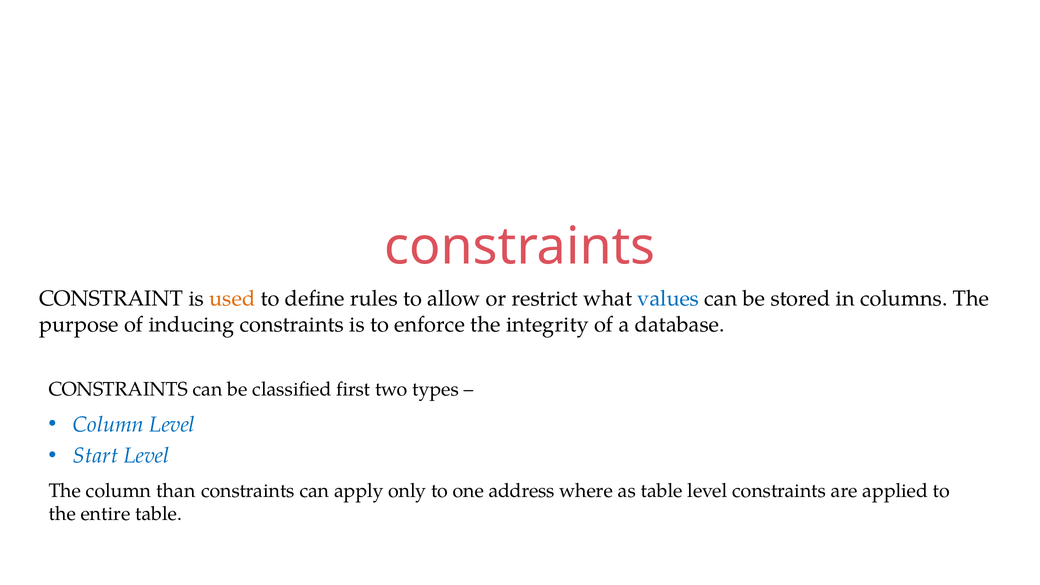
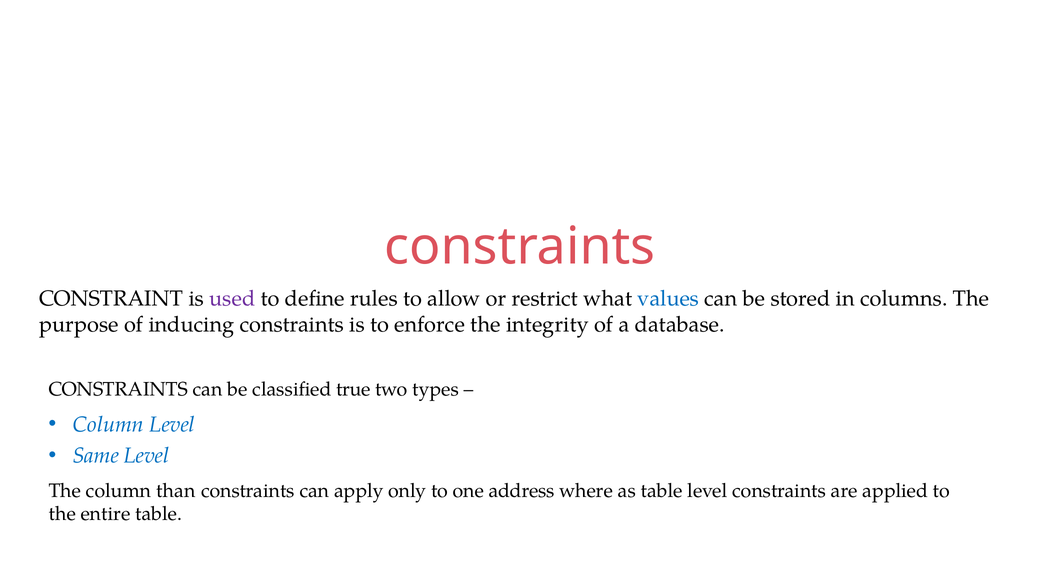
used colour: orange -> purple
first: first -> true
Start: Start -> Same
